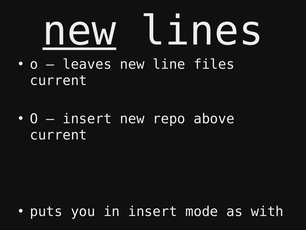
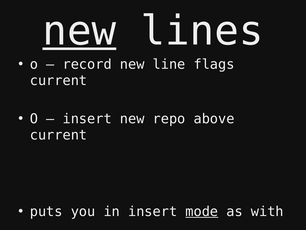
leaves: leaves -> record
files: files -> flags
mode underline: none -> present
